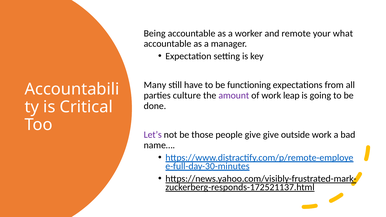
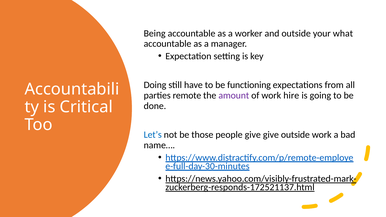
and remote: remote -> outside
Many: Many -> Doing
culture: culture -> remote
leap: leap -> hire
Let’s colour: purple -> blue
